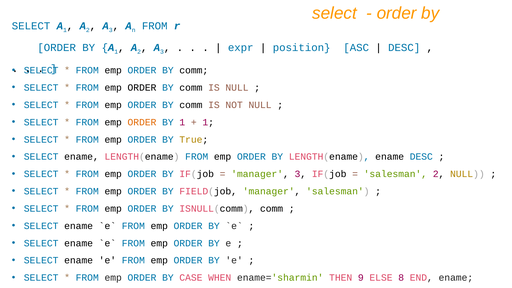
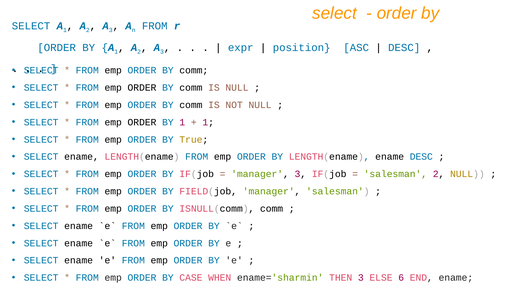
ORDER at (142, 122) colour: orange -> black
THEN 9: 9 -> 3
8: 8 -> 6
